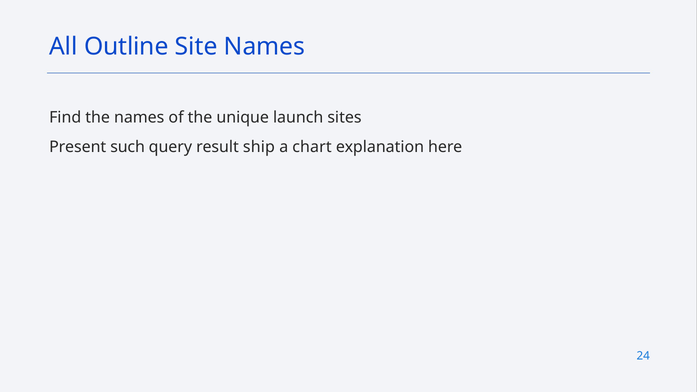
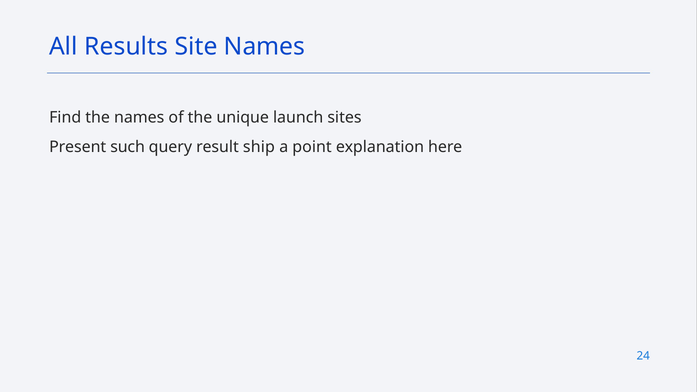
Outline: Outline -> Results
chart: chart -> point
